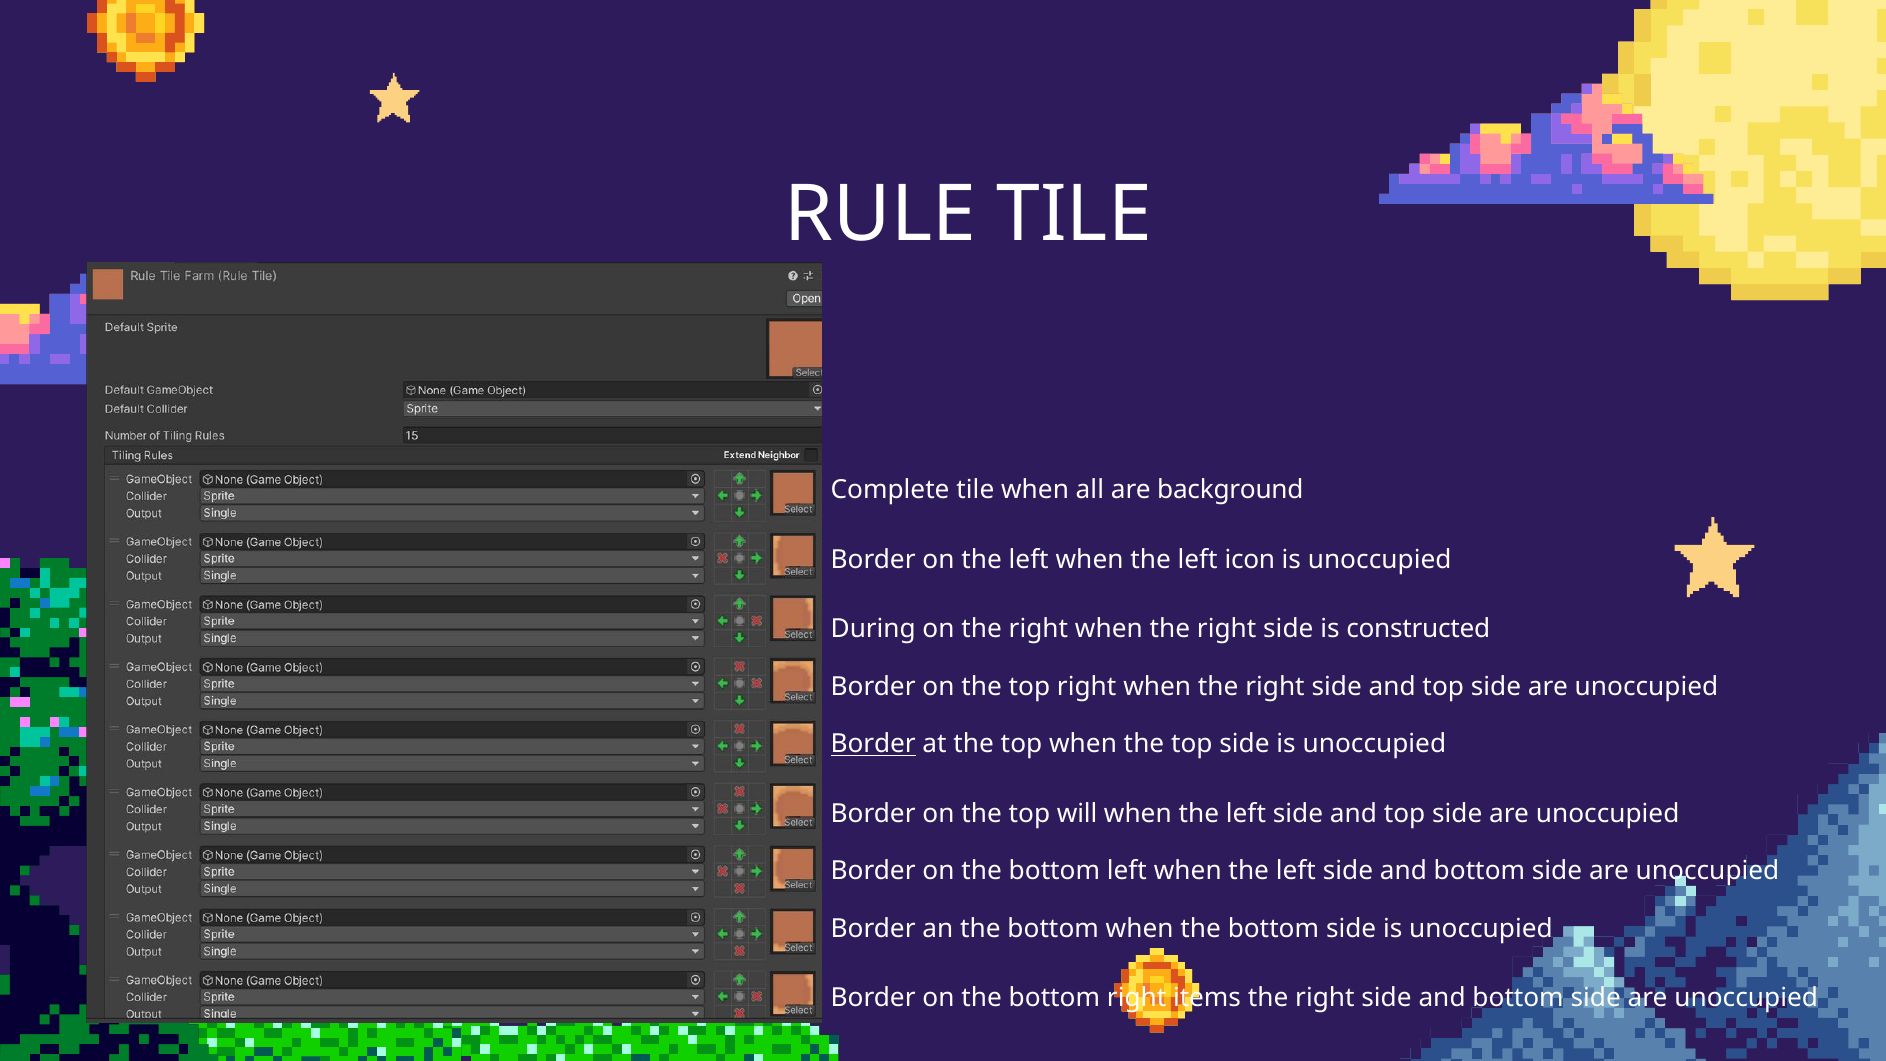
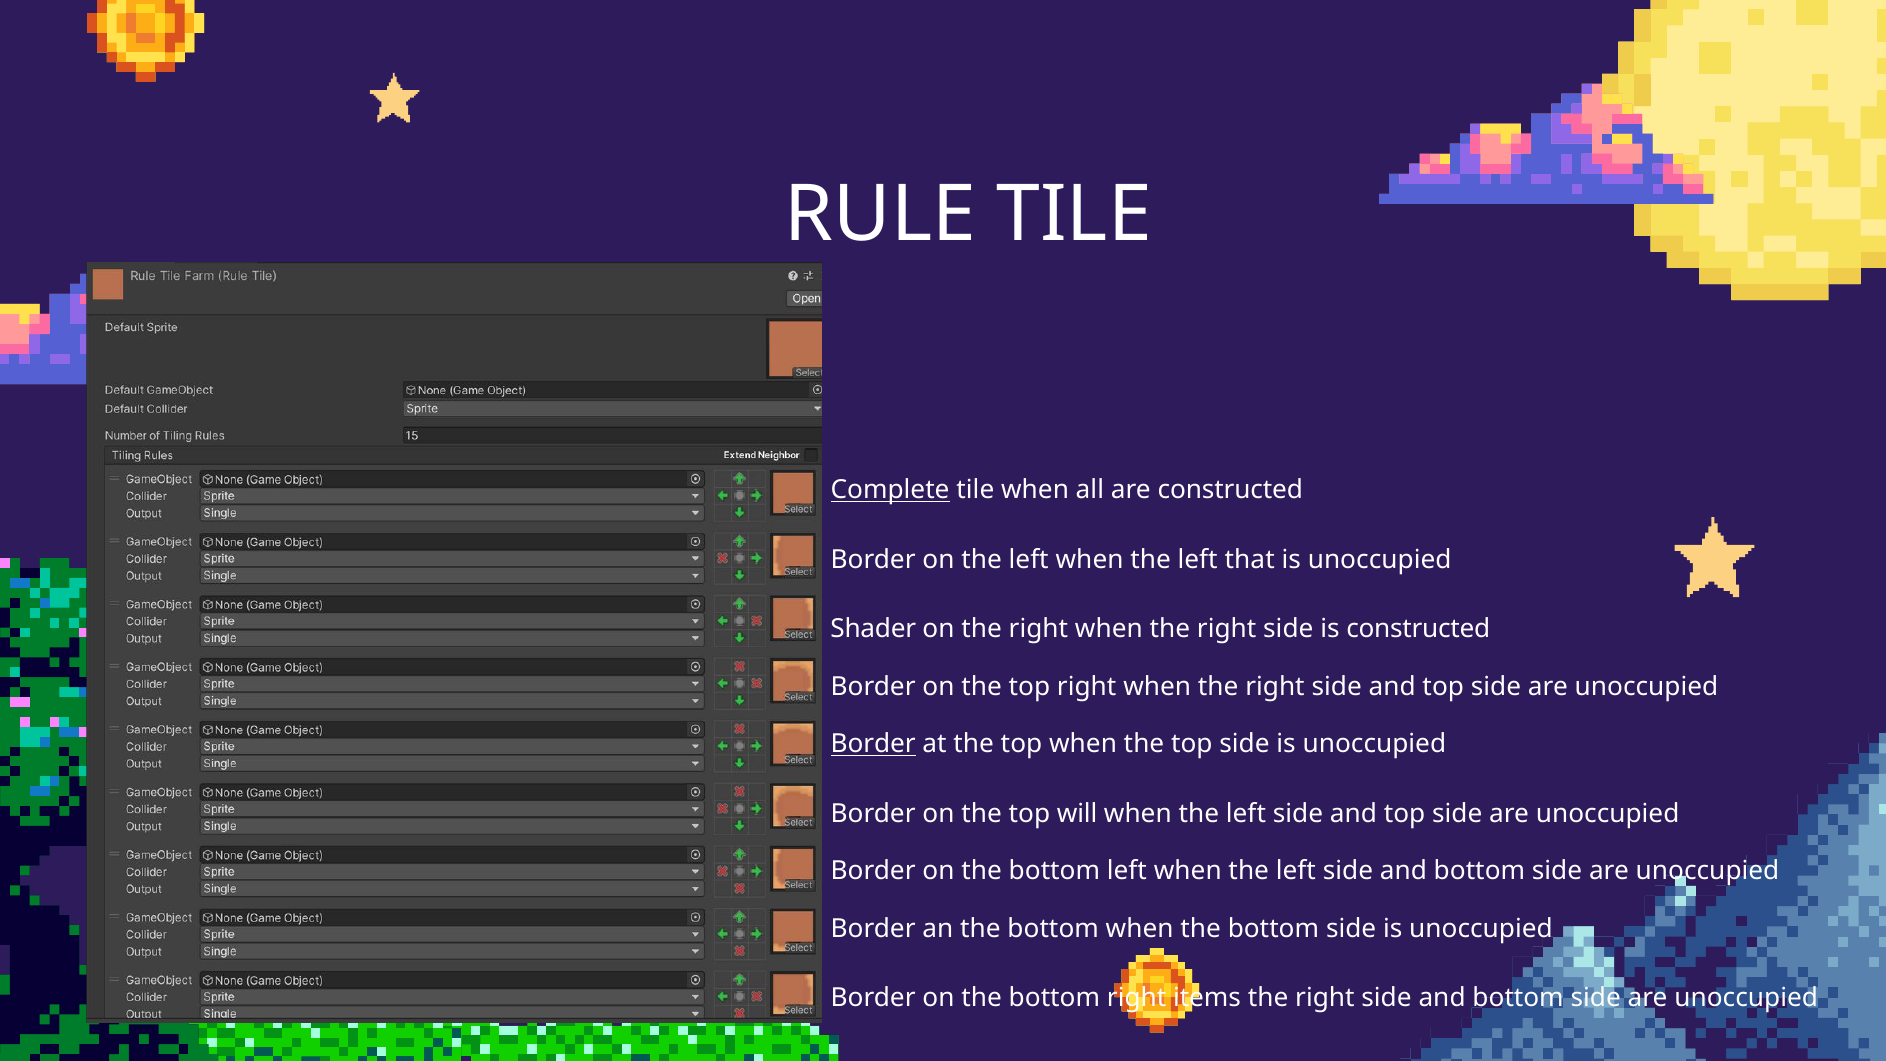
Complete underline: none -> present
are background: background -> constructed
icon: icon -> that
During: During -> Shader
